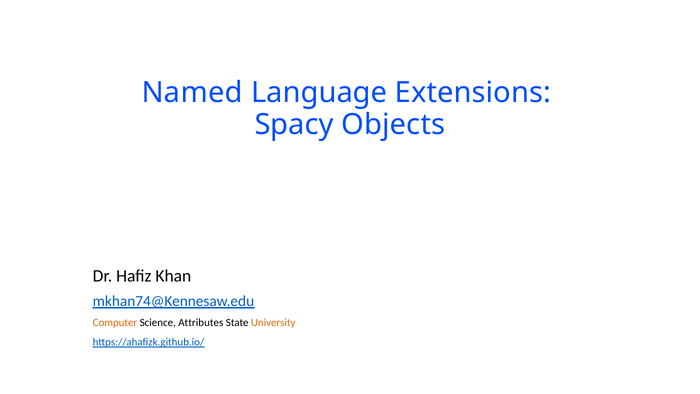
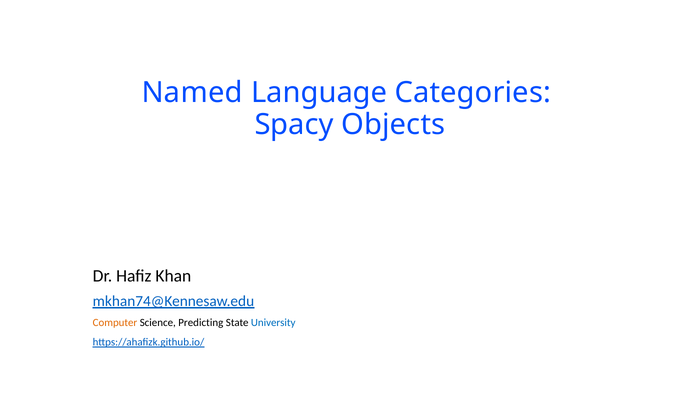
Extensions: Extensions -> Categories
Attributes: Attributes -> Predicting
University colour: orange -> blue
